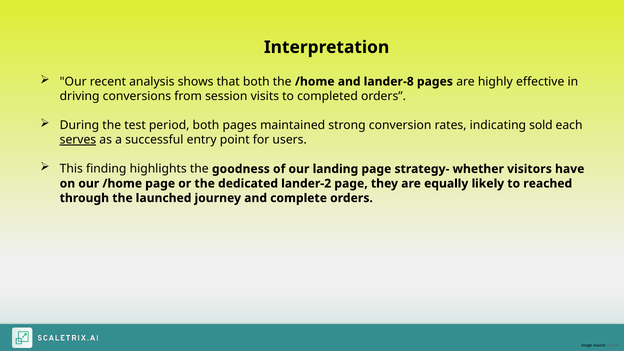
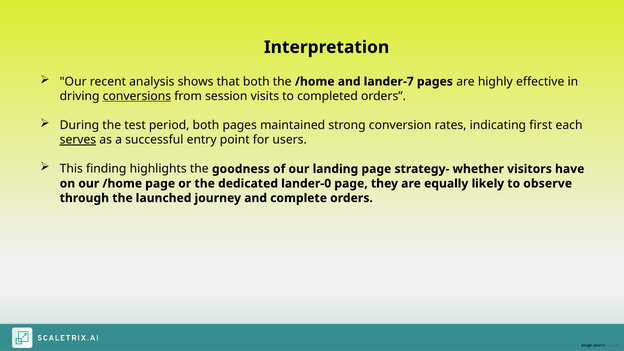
lander-8: lander-8 -> lander-7
conversions underline: none -> present
sold: sold -> first
lander-2: lander-2 -> lander-0
reached: reached -> observe
